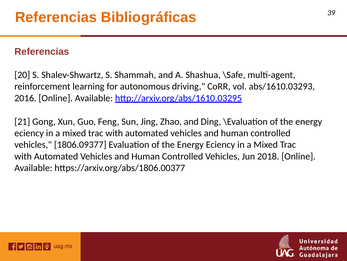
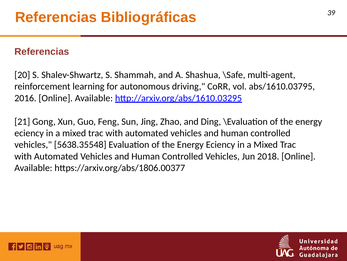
abs/1610.03293: abs/1610.03293 -> abs/1610.03795
1806.09377: 1806.09377 -> 5638.35548
